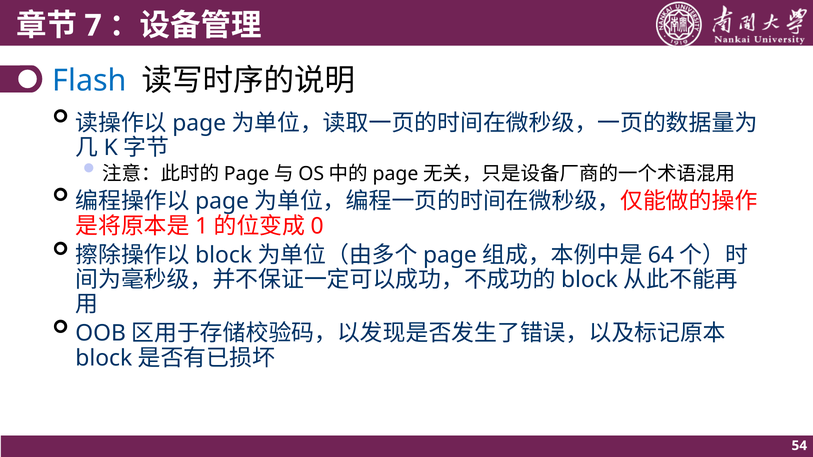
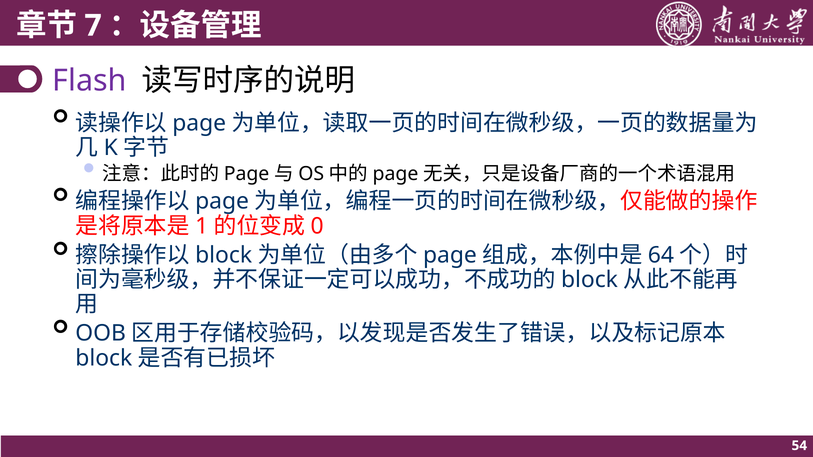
Flash colour: blue -> purple
